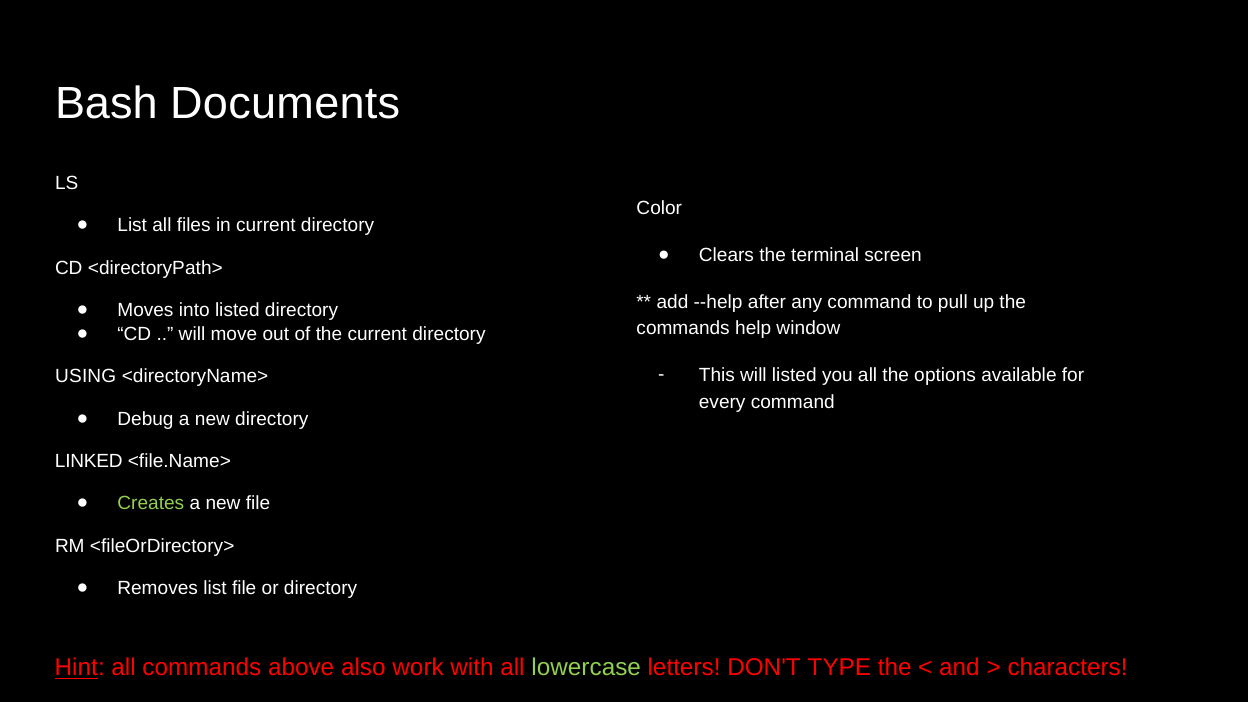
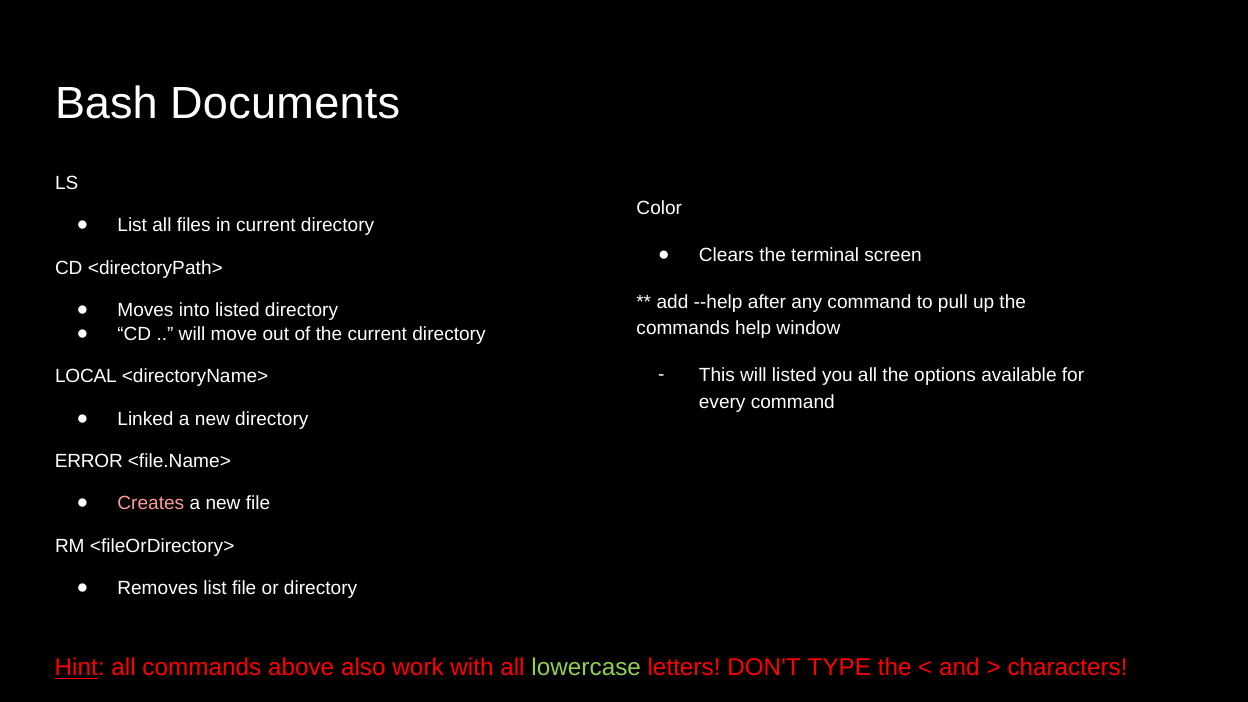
USING: USING -> LOCAL
Debug: Debug -> Linked
LINKED: LINKED -> ERROR
Creates colour: light green -> pink
